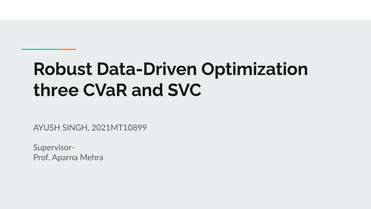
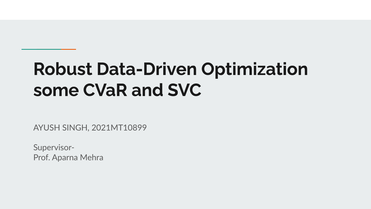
three: three -> some
